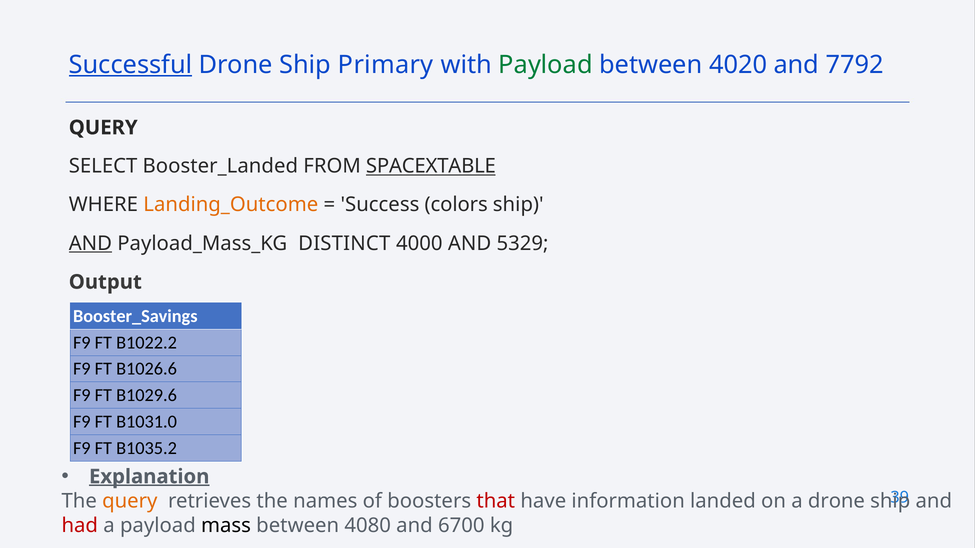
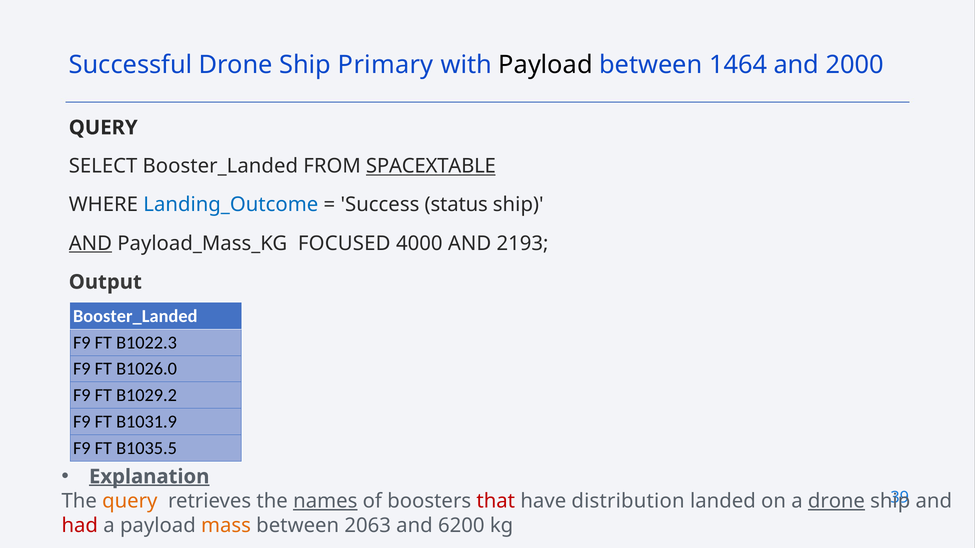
Successful underline: present -> none
Payload at (546, 65) colour: green -> black
4020: 4020 -> 1464
7792: 7792 -> 2000
Landing_Outcome colour: orange -> blue
colors: colors -> status
DISTINCT: DISTINCT -> FOCUSED
5329: 5329 -> 2193
Booster_Savings at (135, 317): Booster_Savings -> Booster_Landed
B1022.2: B1022.2 -> B1022.3
B1026.6: B1026.6 -> B1026.0
B1029.6: B1029.6 -> B1029.2
B1031.0: B1031.0 -> B1031.9
B1035.2: B1035.2 -> B1035.5
names underline: none -> present
information: information -> distribution
drone at (836, 501) underline: none -> present
mass colour: black -> orange
4080: 4080 -> 2063
6700: 6700 -> 6200
